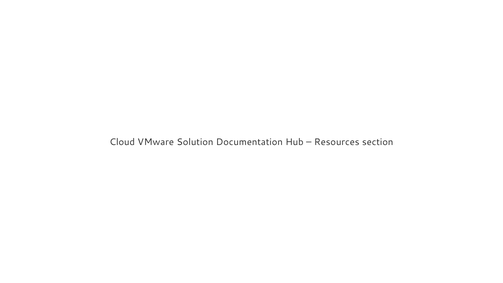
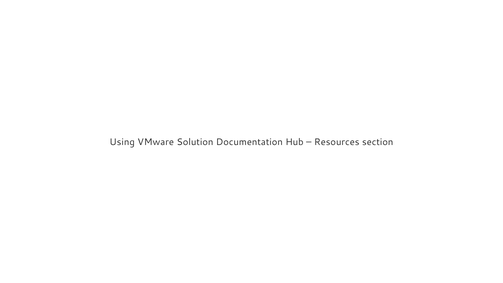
Cloud: Cloud -> Using
